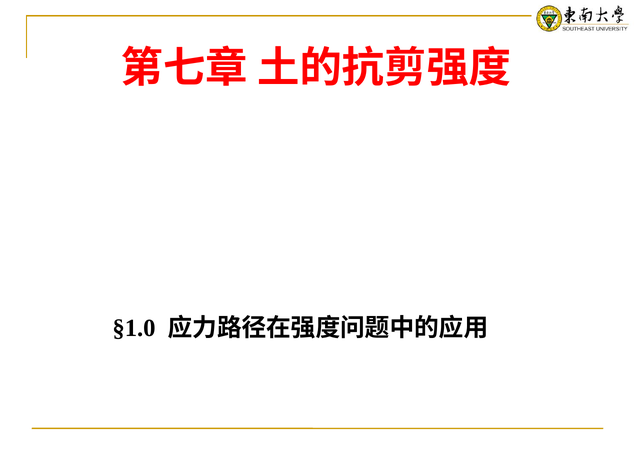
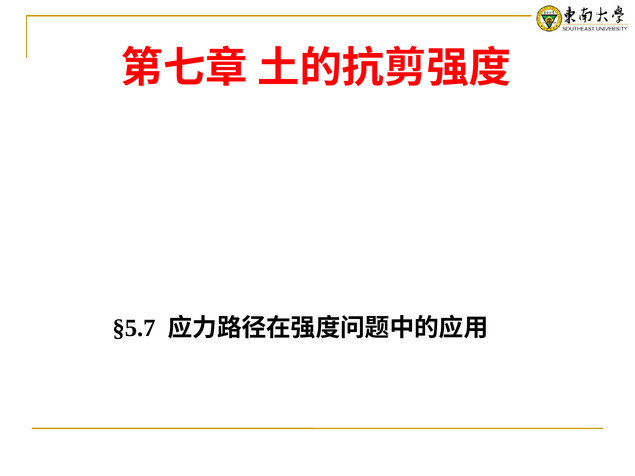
§1.0 at (134, 328): §1.0 -> §5.7
